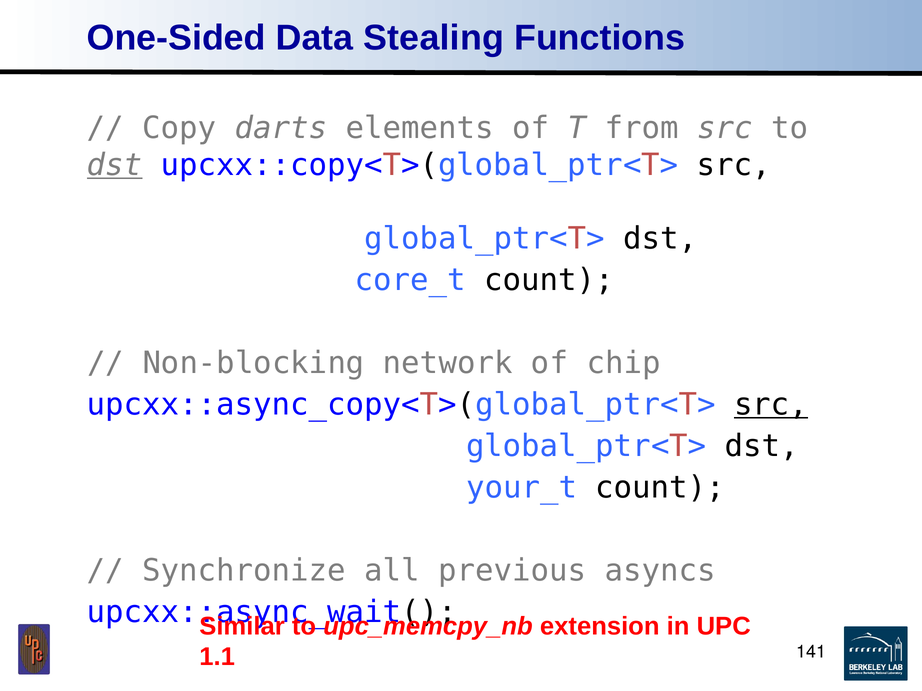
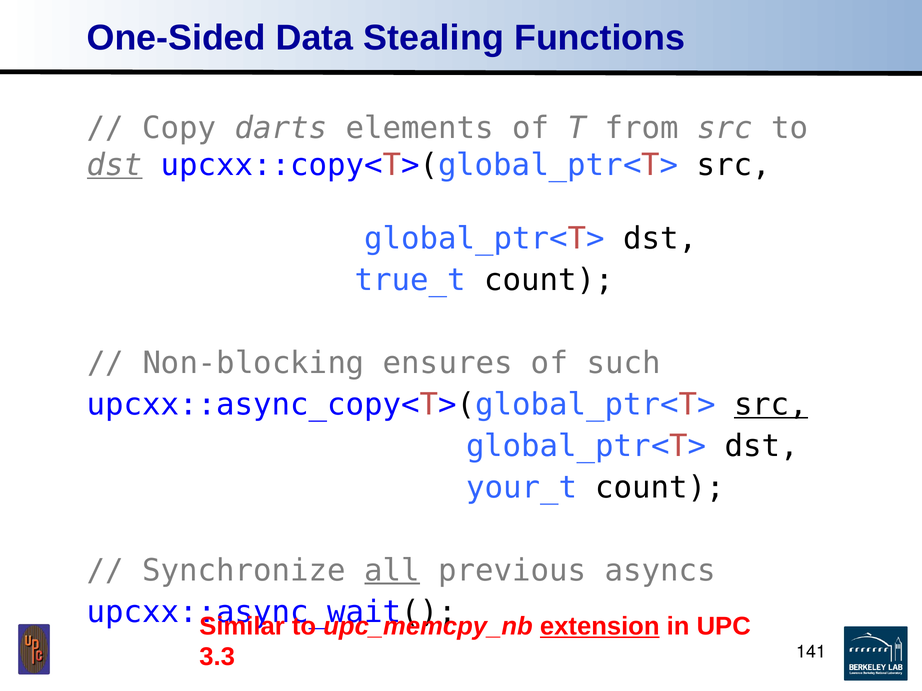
core_t: core_t -> true_t
network: network -> ensures
chip: chip -> such
all underline: none -> present
extension underline: none -> present
1.1: 1.1 -> 3.3
